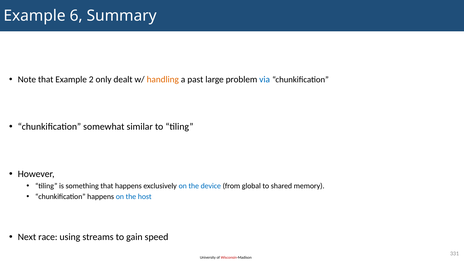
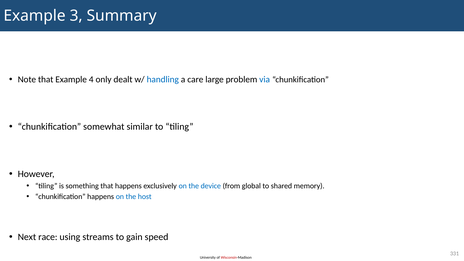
6: 6 -> 3
2: 2 -> 4
handling colour: orange -> blue
past: past -> care
